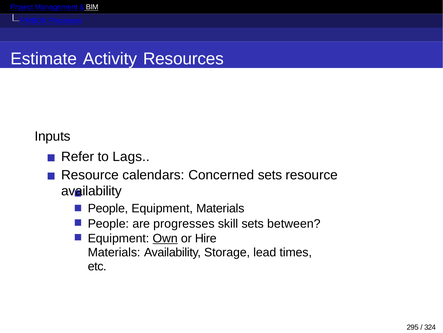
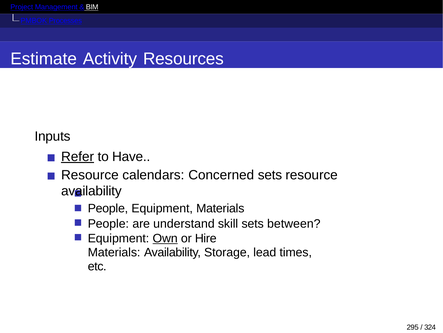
Refer underline: none -> present
Lags: Lags -> Have
progresses: progresses -> understand
